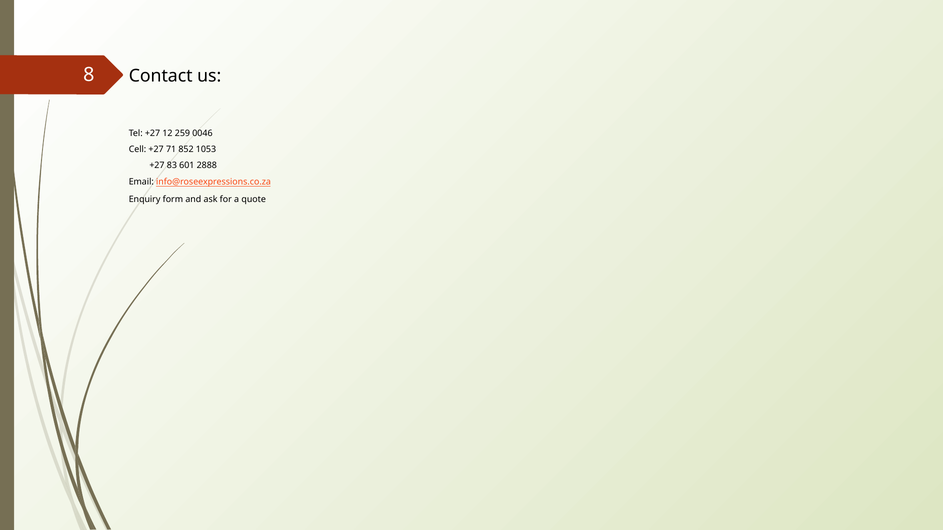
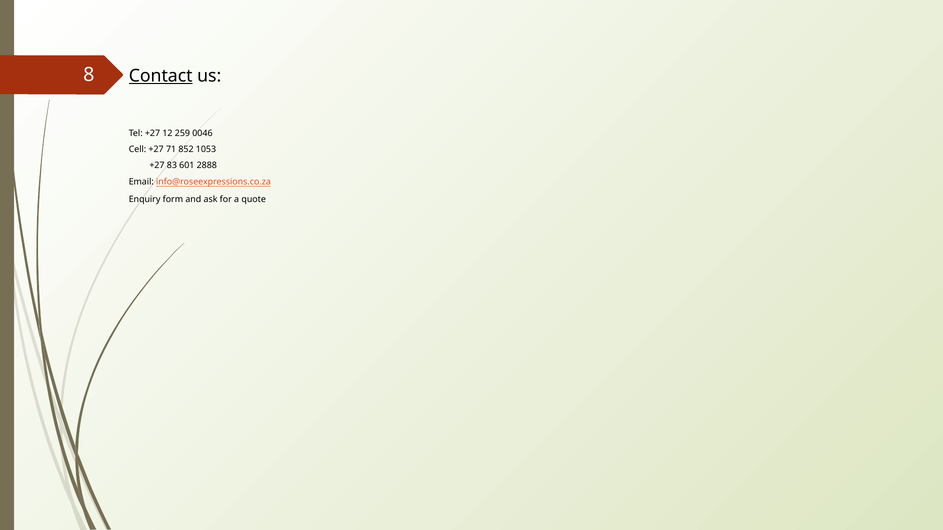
Contact underline: none -> present
